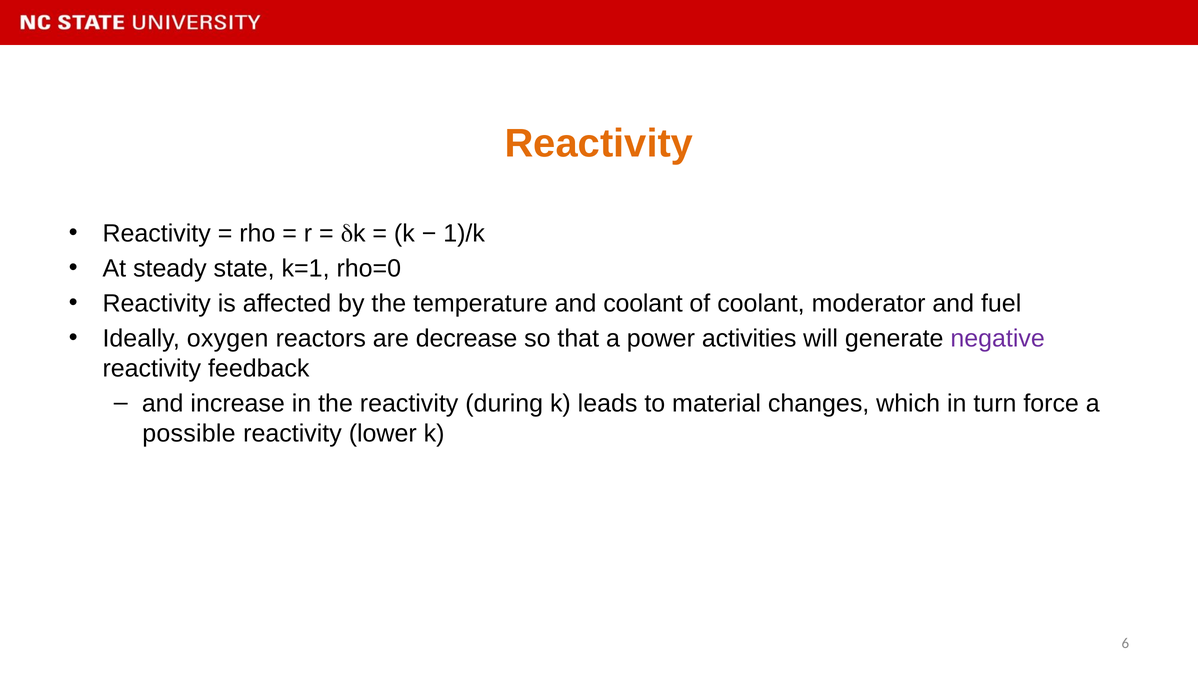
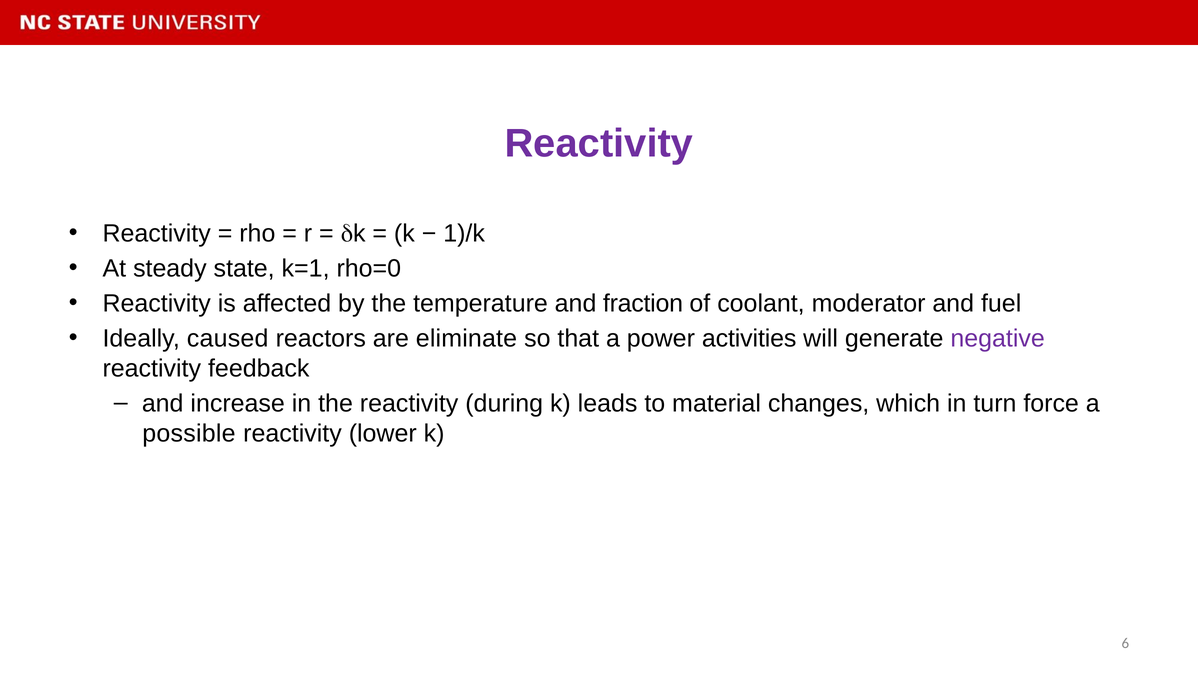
Reactivity at (599, 144) colour: orange -> purple
and coolant: coolant -> fraction
oxygen: oxygen -> caused
decrease: decrease -> eliminate
